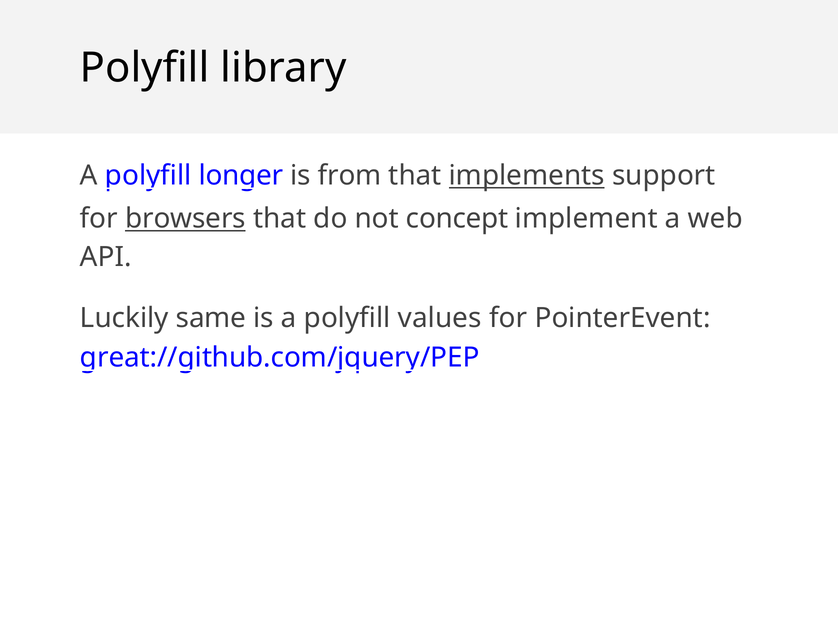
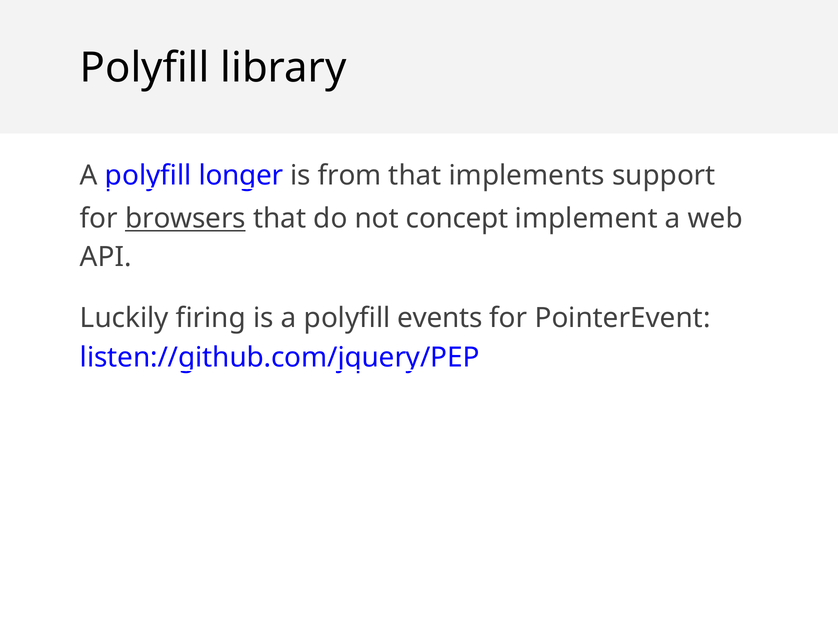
implements underline: present -> none
same: same -> firing
values: values -> events
great://github.com/jquery/PEP: great://github.com/jquery/PEP -> listen://github.com/jquery/PEP
